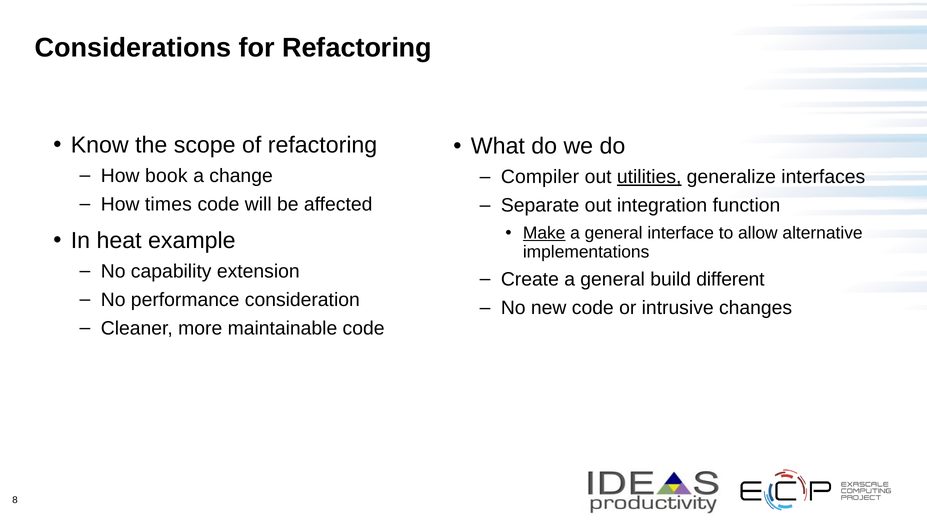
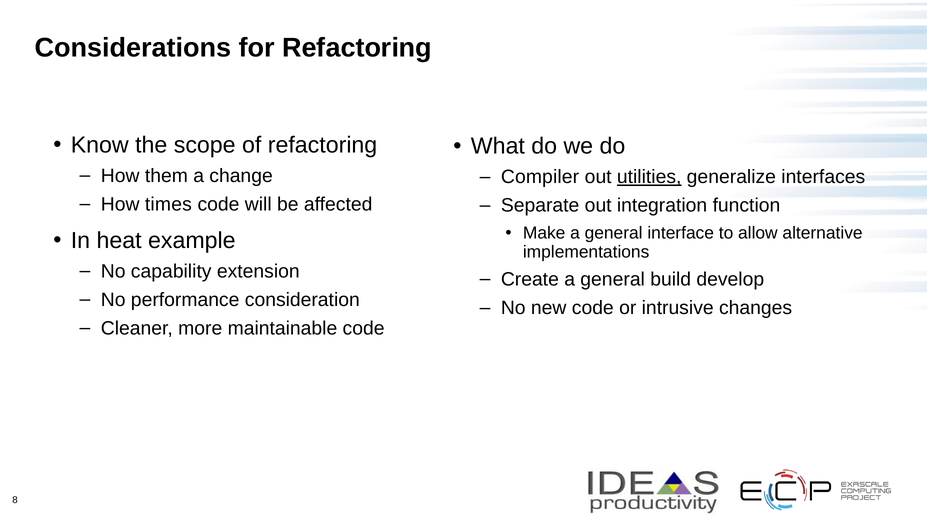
book: book -> them
Make underline: present -> none
different: different -> develop
